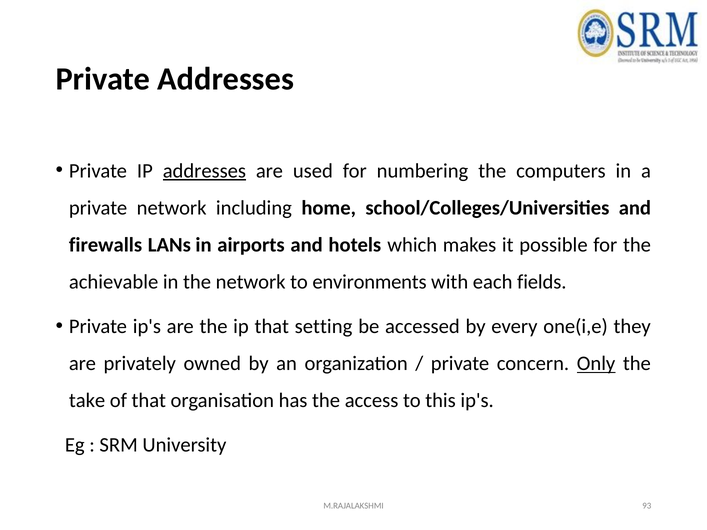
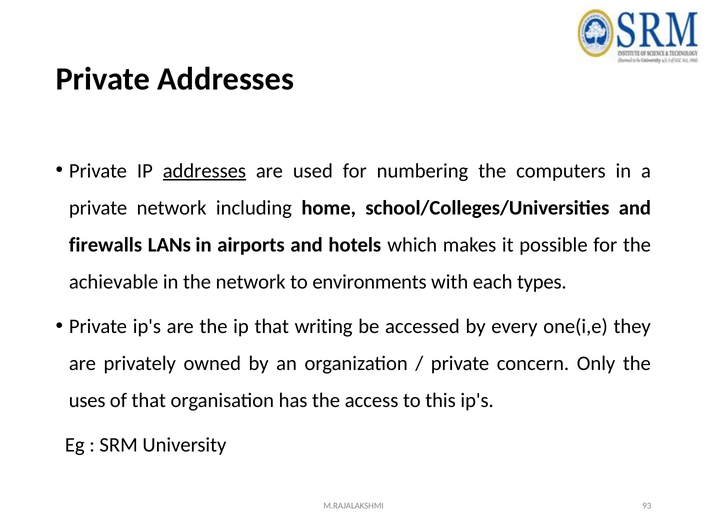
fields: fields -> types
setting: setting -> writing
Only underline: present -> none
take: take -> uses
